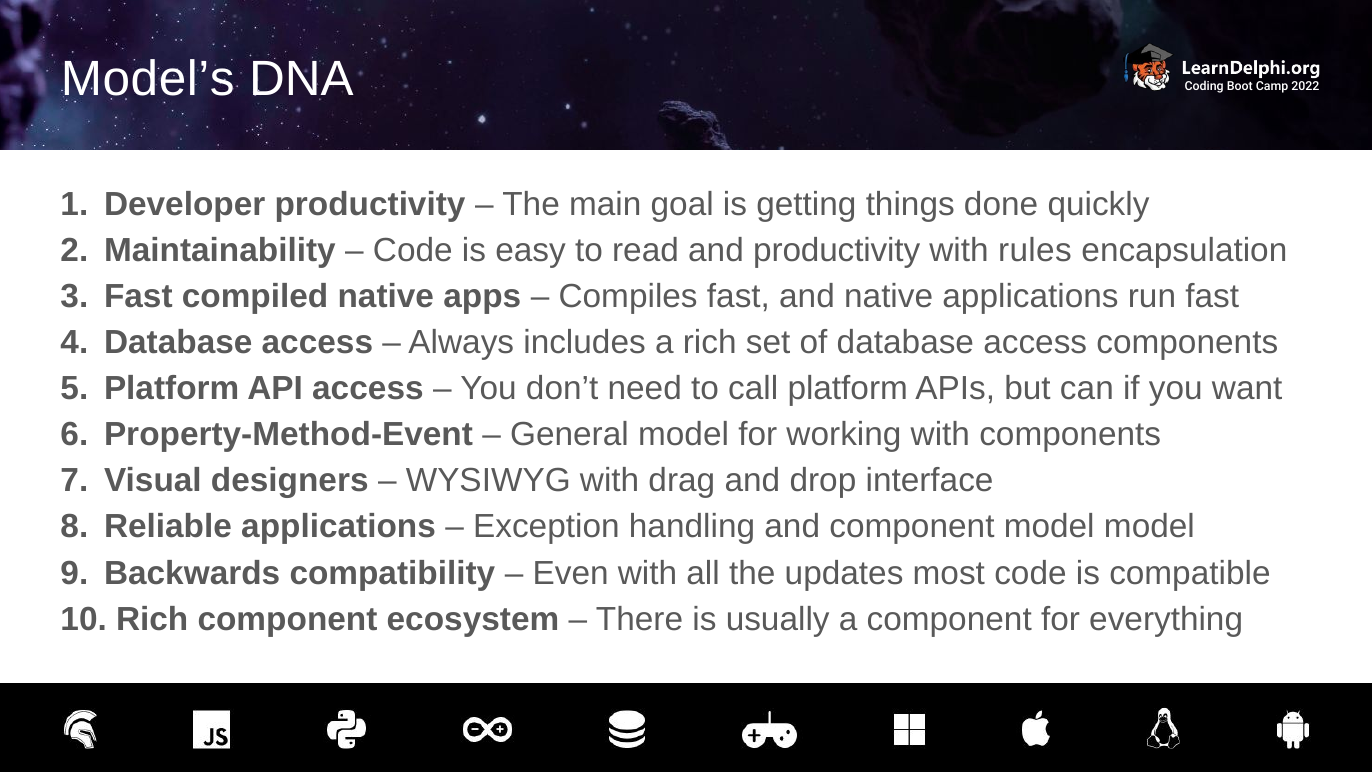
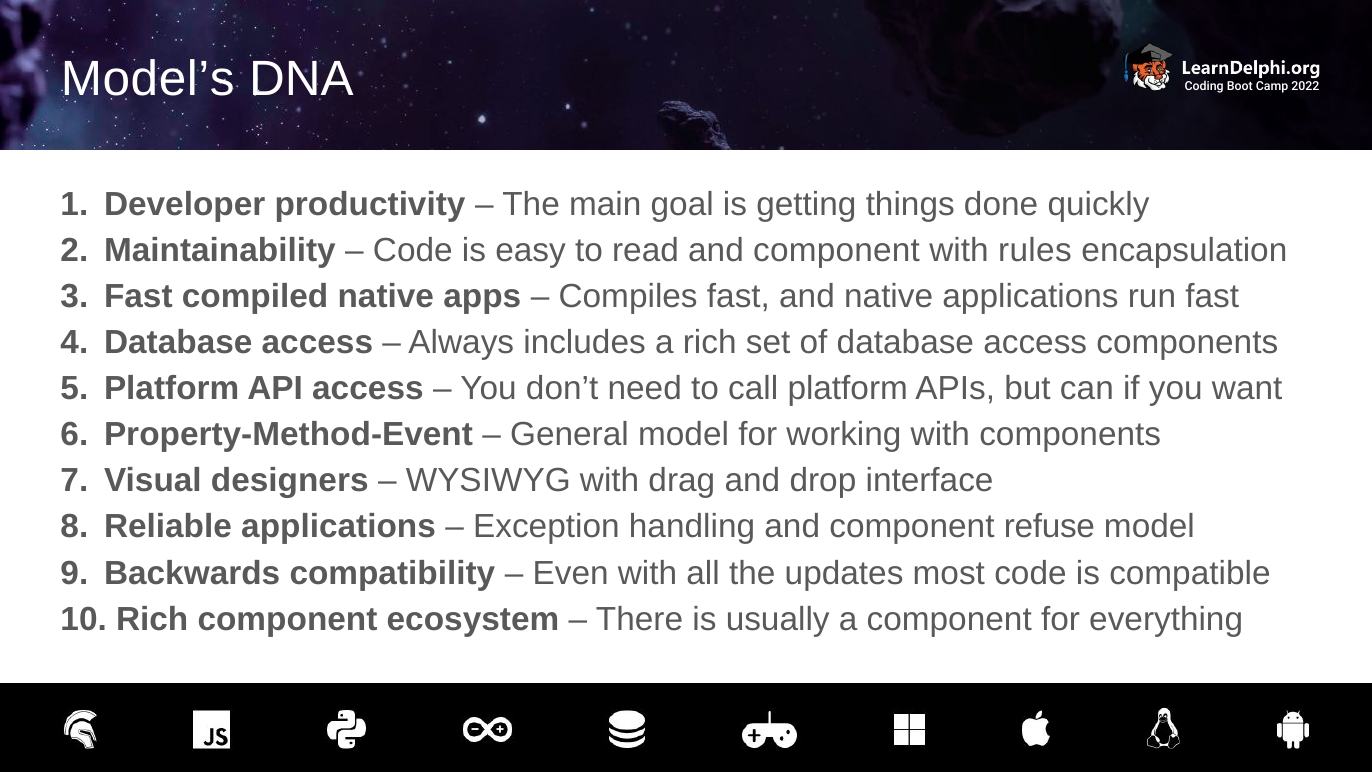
read and productivity: productivity -> component
component model: model -> refuse
